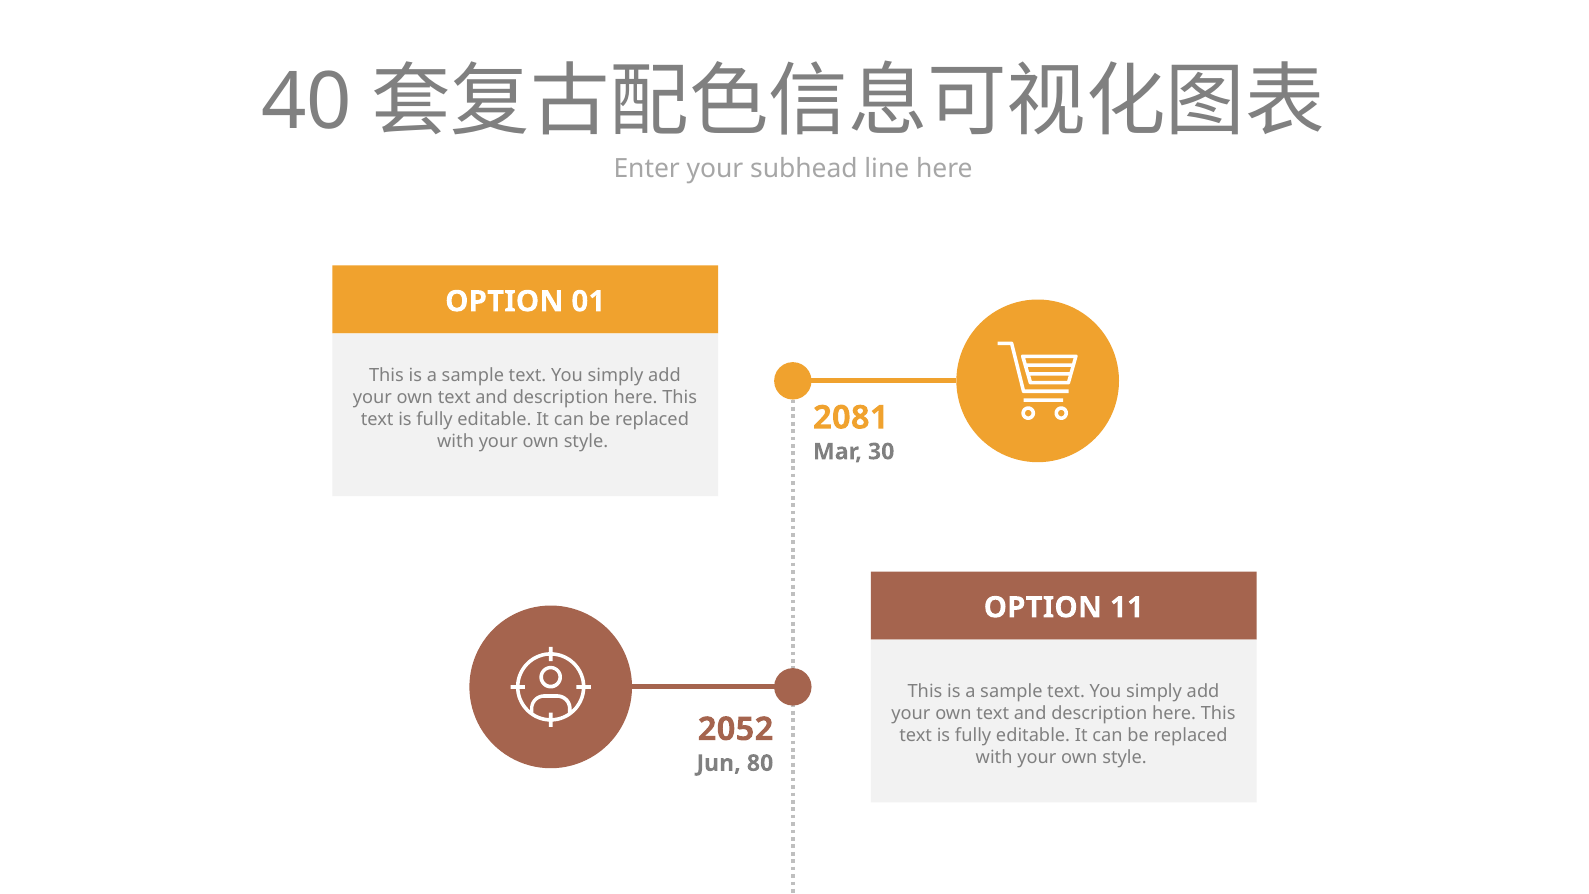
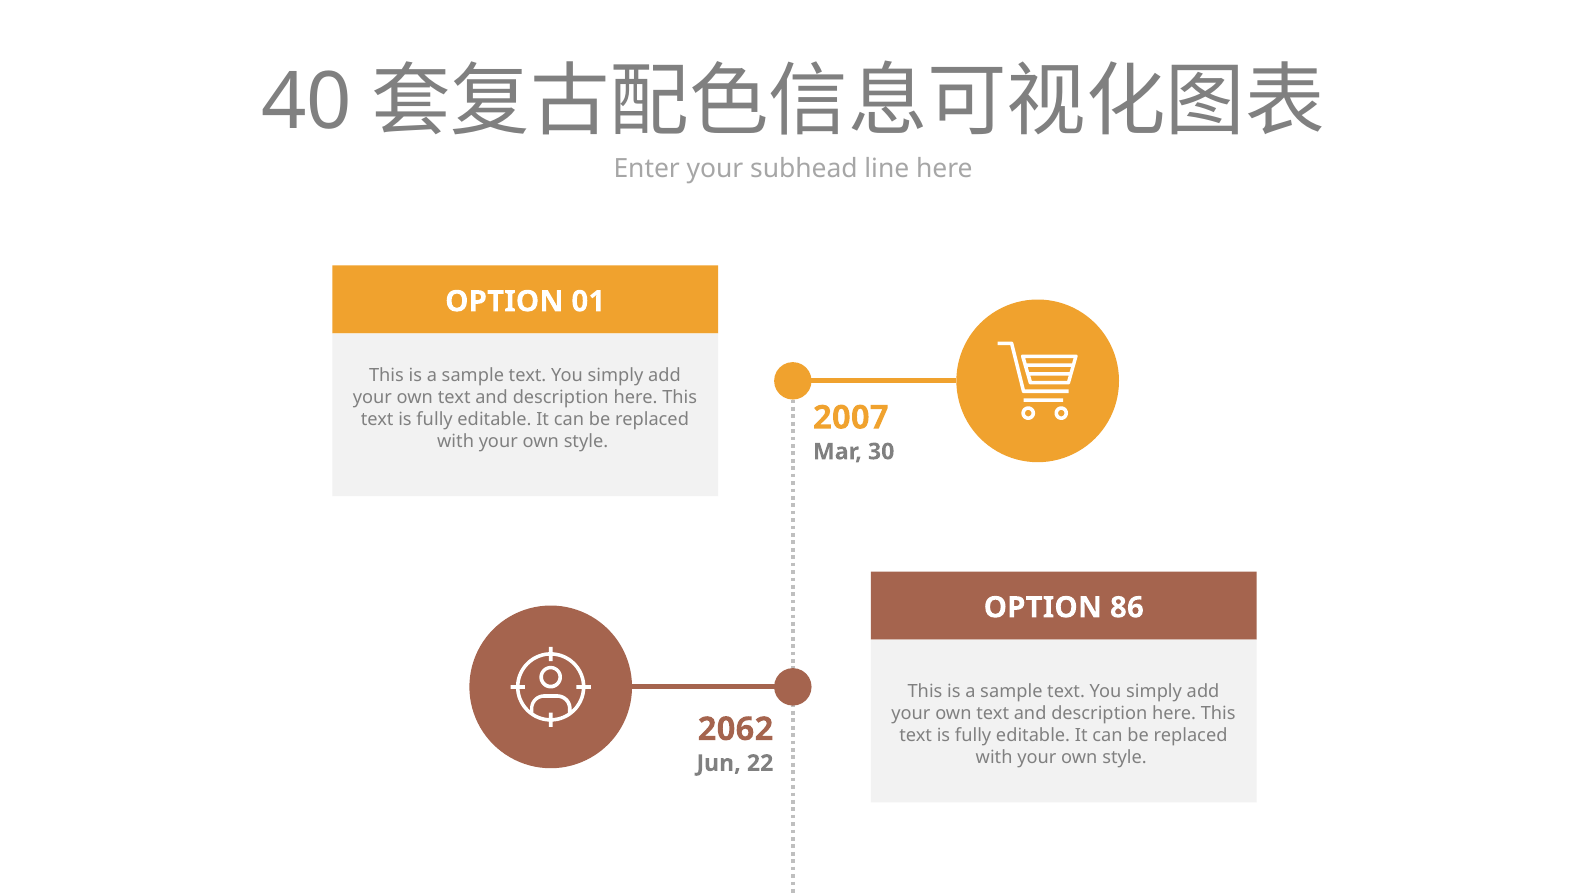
2081: 2081 -> 2007
11: 11 -> 86
2052: 2052 -> 2062
80: 80 -> 22
